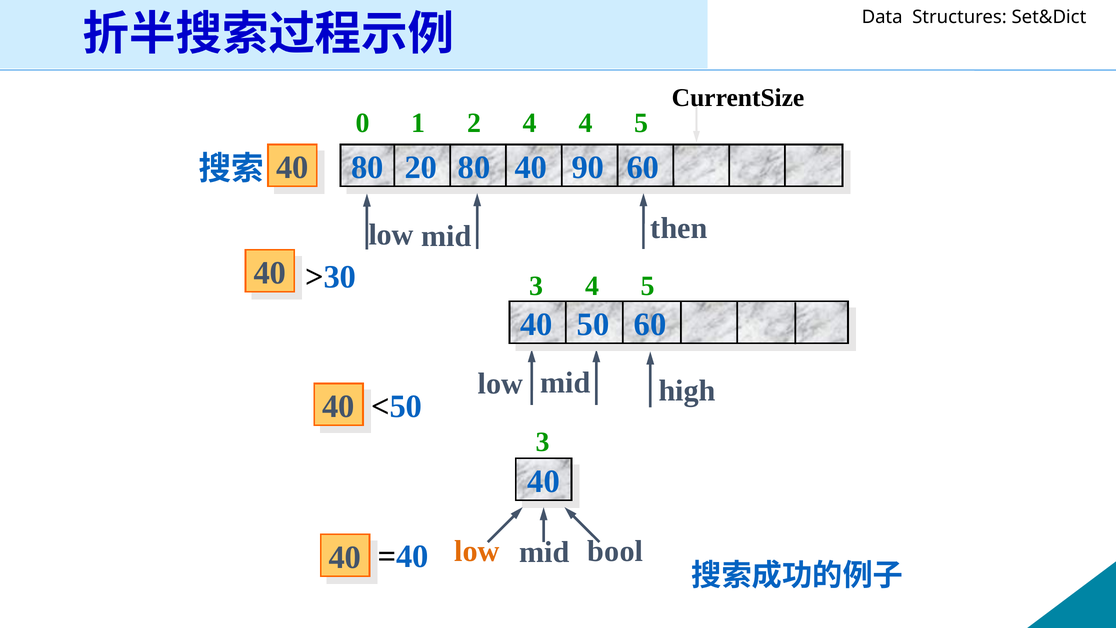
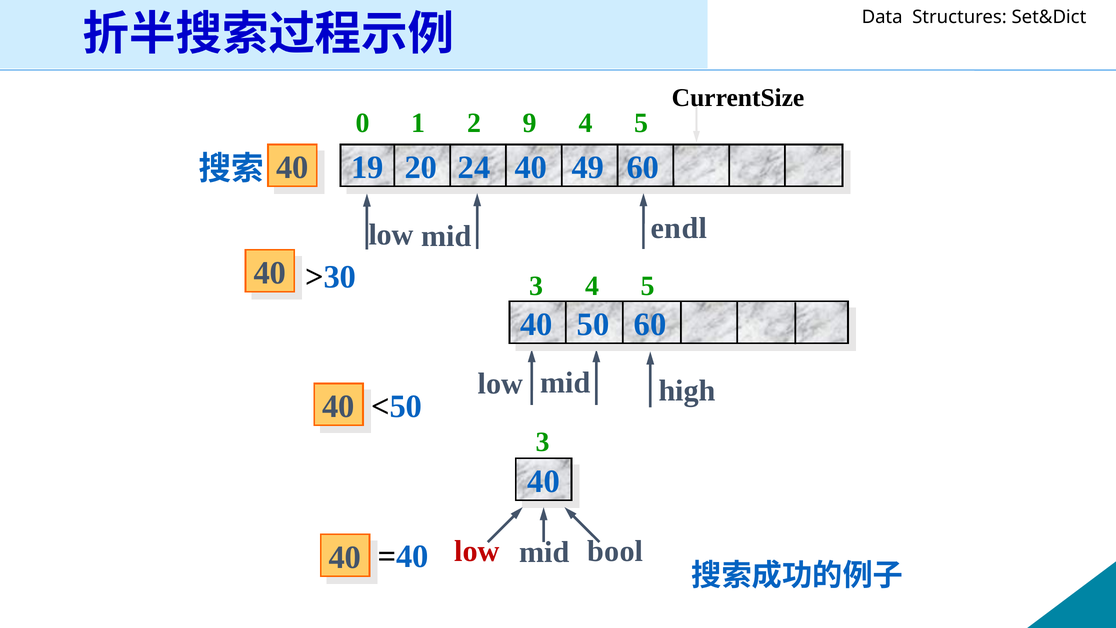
2 4: 4 -> 9
80 at (367, 168): 80 -> 19
20 80: 80 -> 24
90: 90 -> 49
then: then -> endl
low at (477, 551) colour: orange -> red
